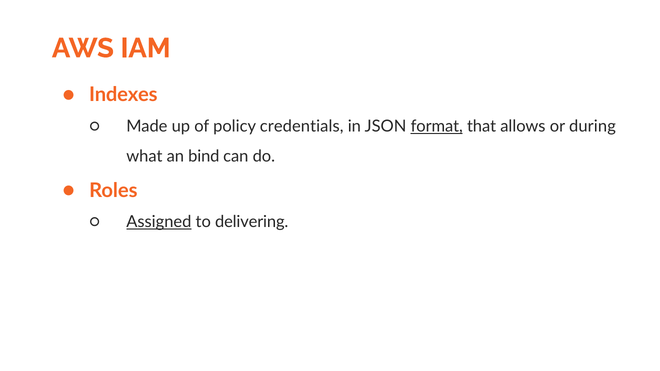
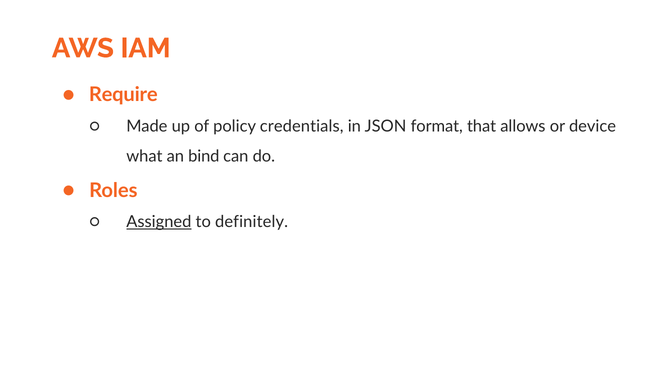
Indexes: Indexes -> Require
format underline: present -> none
during: during -> device
delivering: delivering -> definitely
